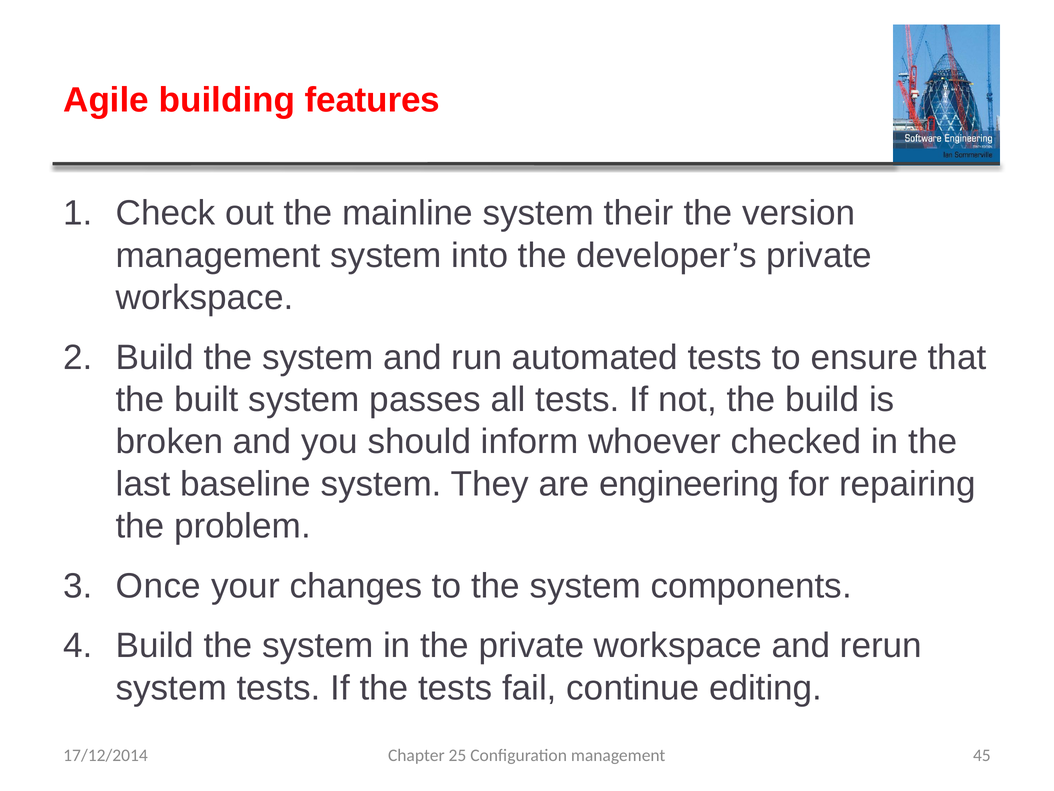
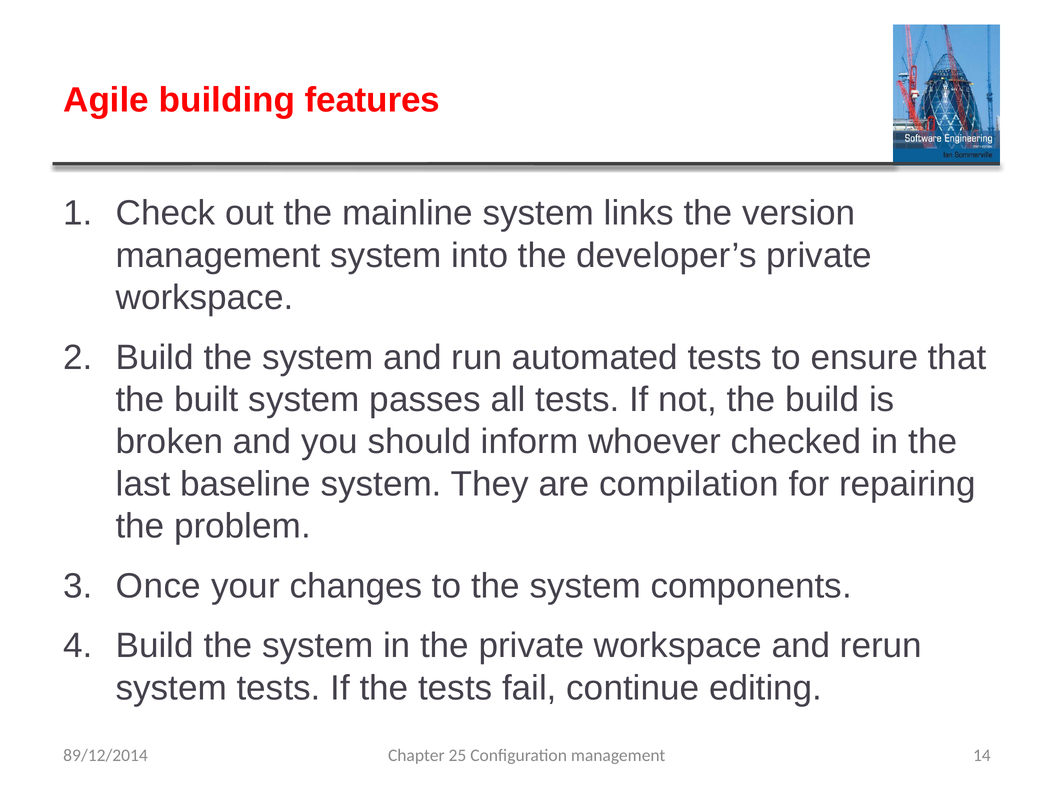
their: their -> links
engineering: engineering -> compilation
45: 45 -> 14
17/12/2014: 17/12/2014 -> 89/12/2014
